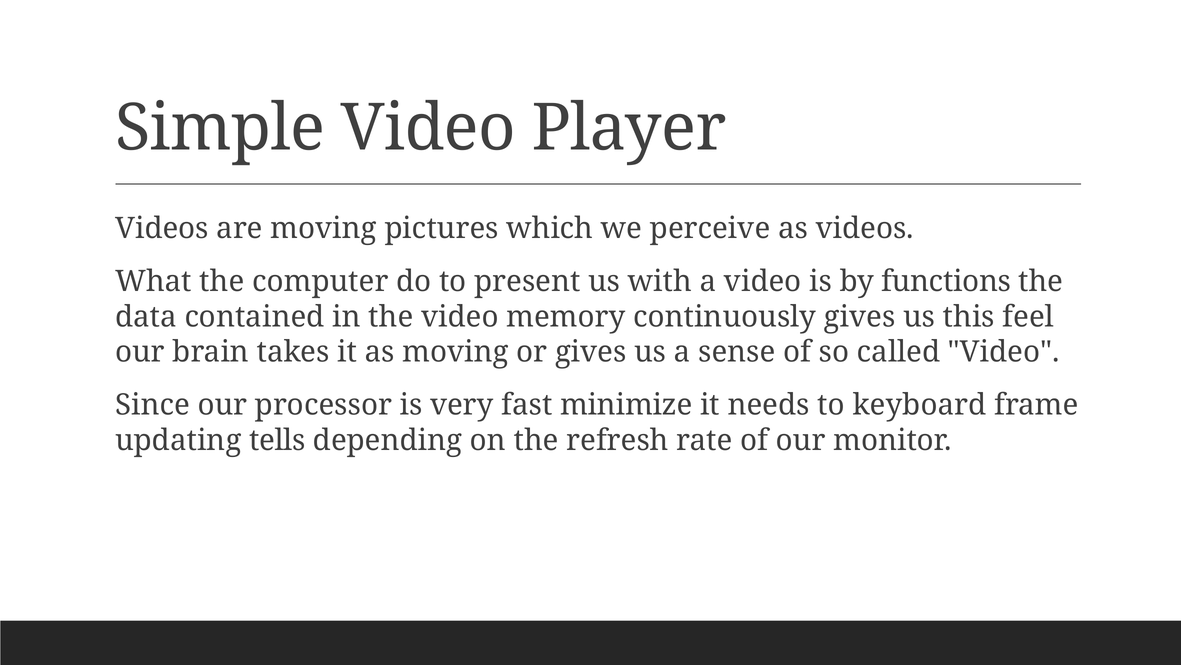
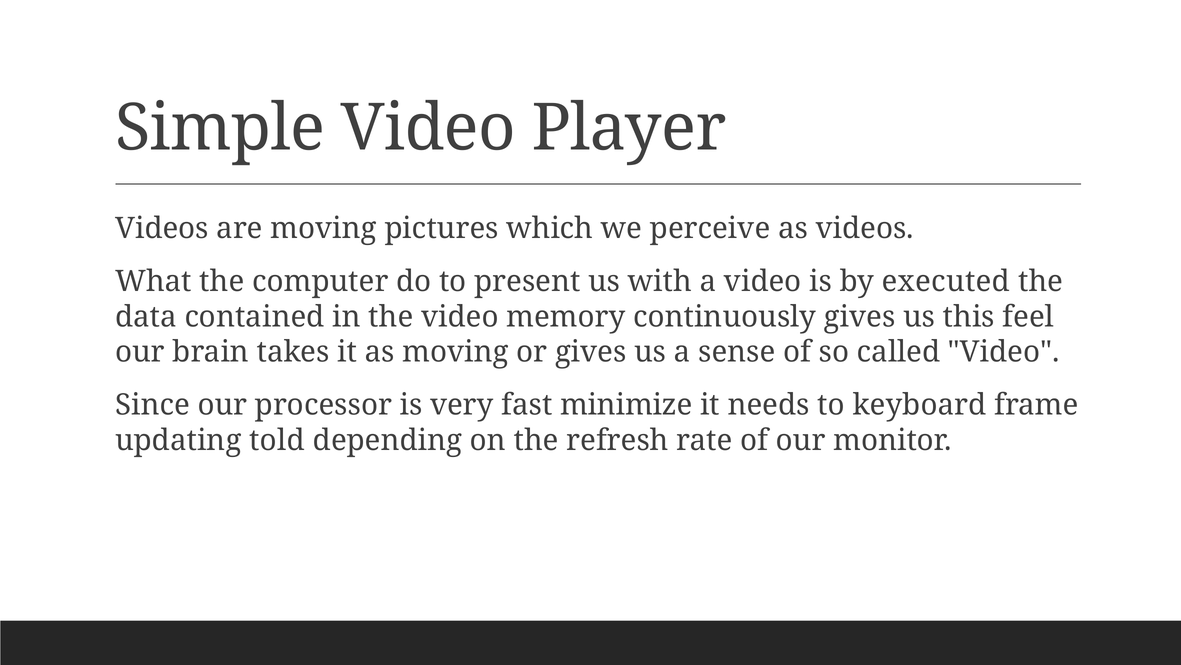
functions: functions -> executed
tells: tells -> told
